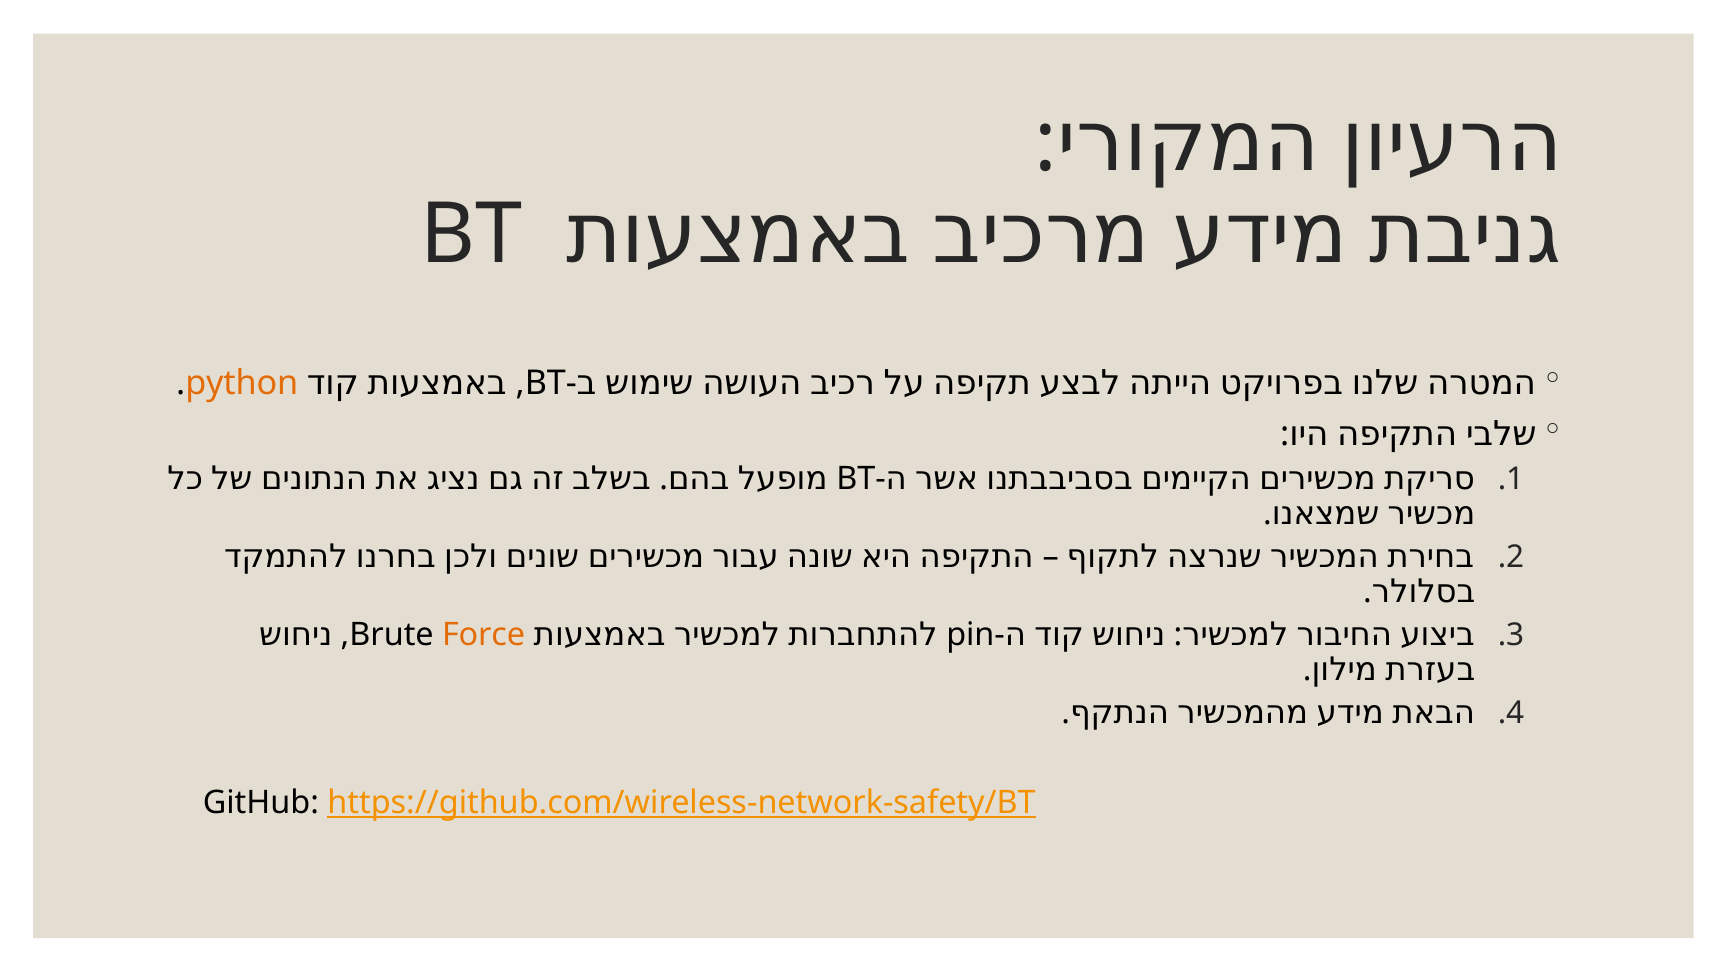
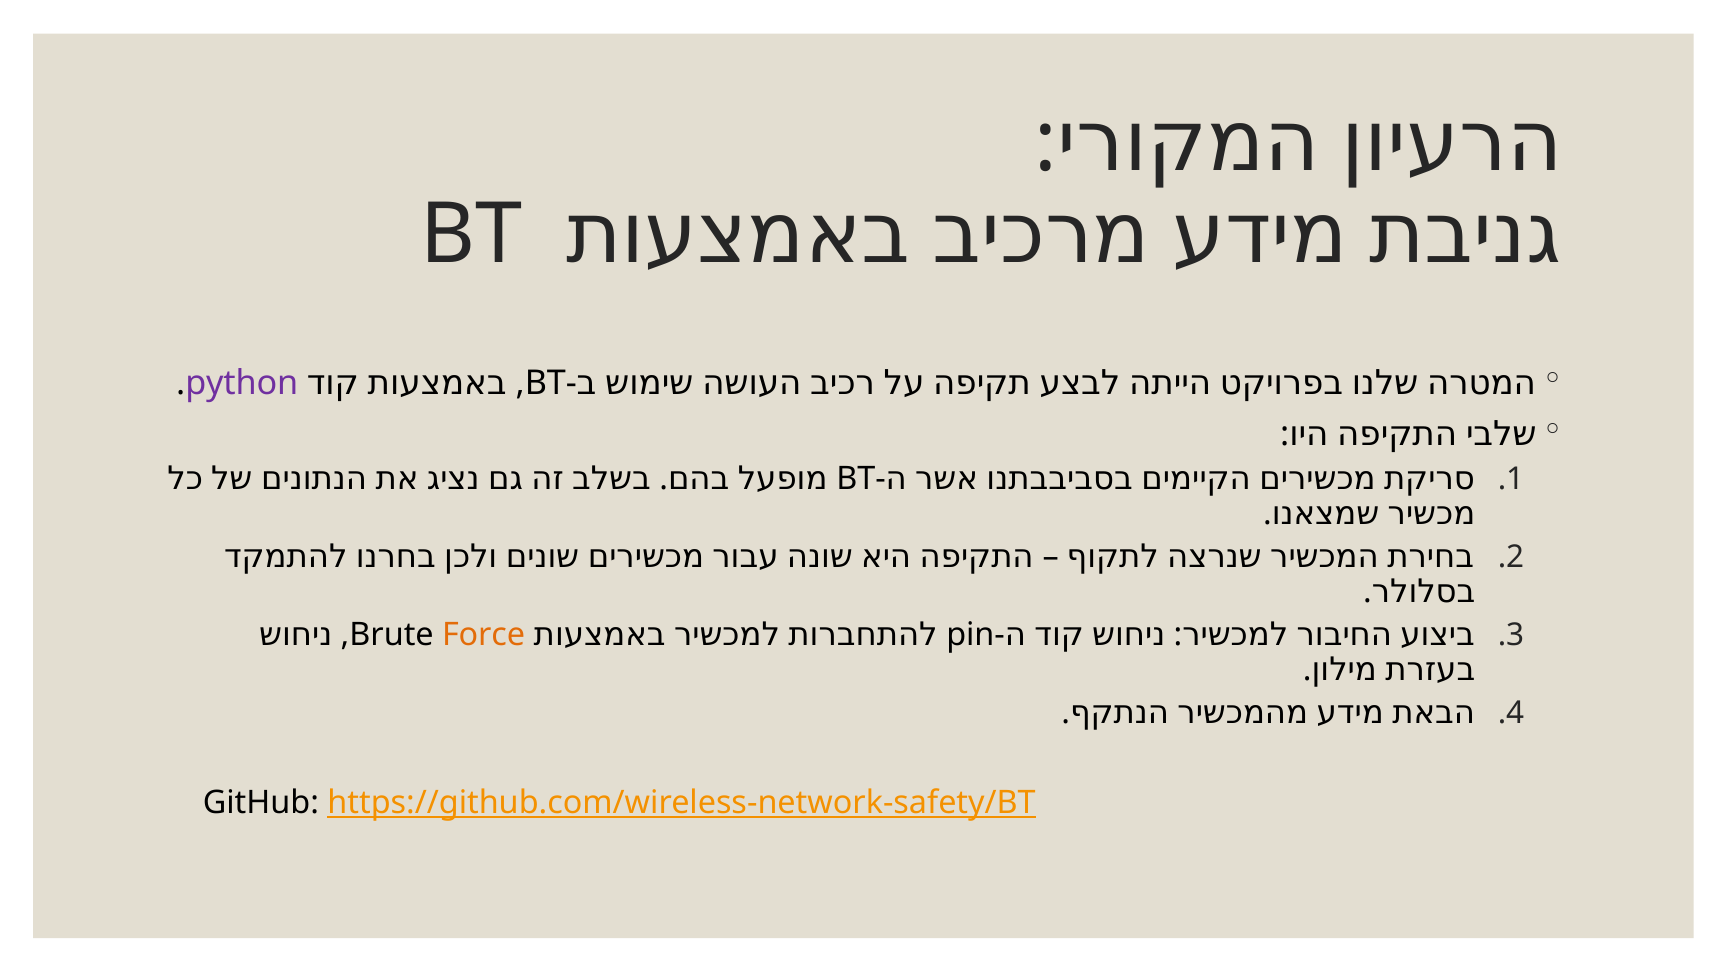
python colour: orange -> purple
